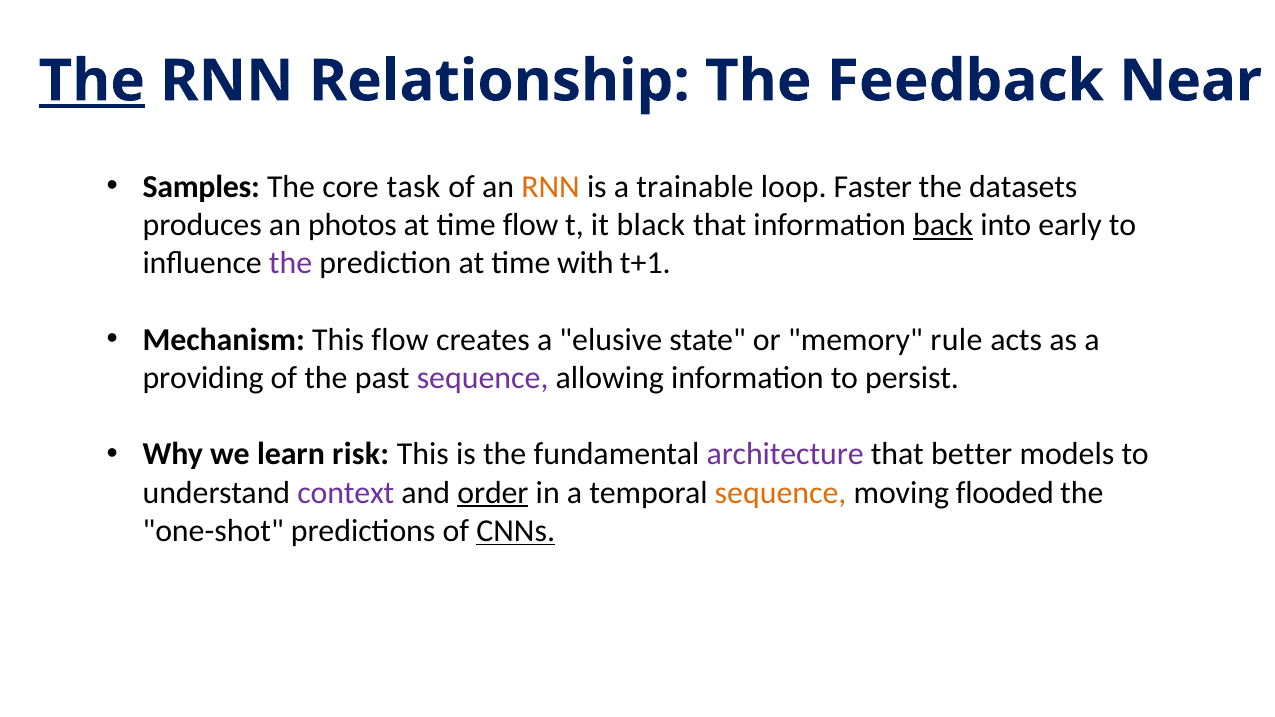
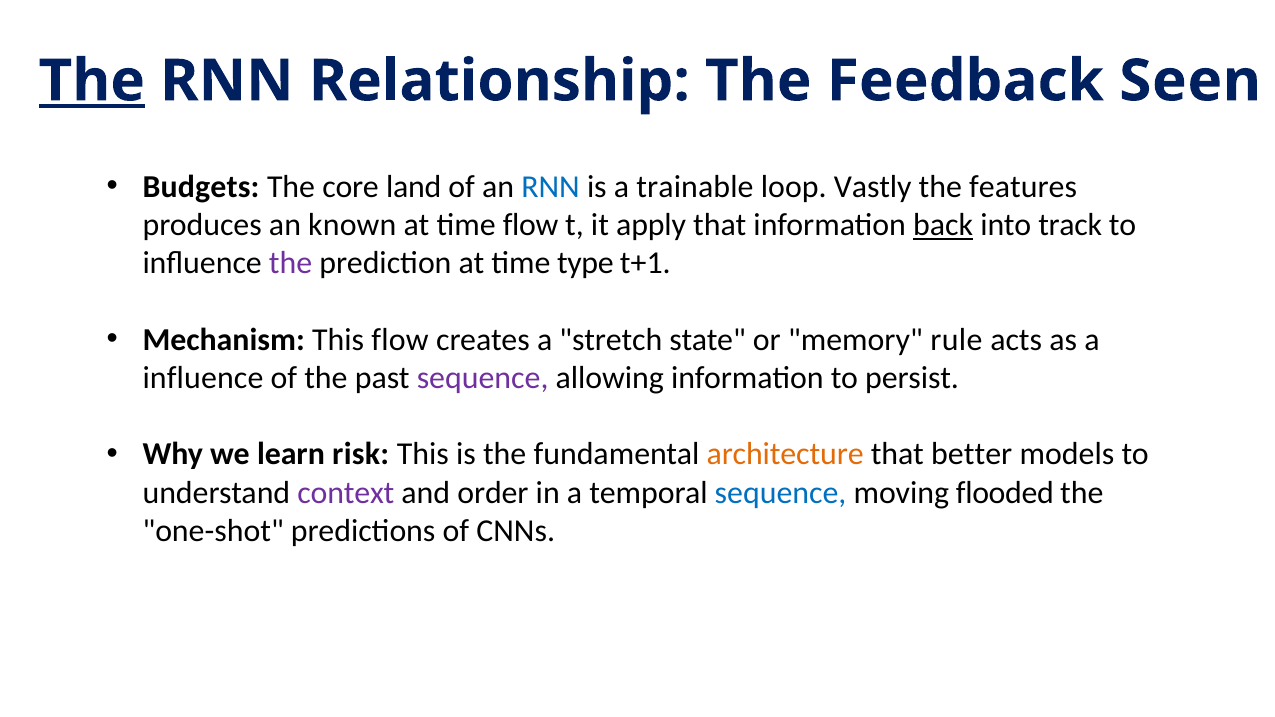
Near: Near -> Seen
Samples: Samples -> Budgets
task: task -> land
RNN at (551, 187) colour: orange -> blue
Faster: Faster -> Vastly
datasets: datasets -> features
photos: photos -> known
black: black -> apply
early: early -> track
with: with -> type
elusive: elusive -> stretch
providing at (203, 378): providing -> influence
architecture colour: purple -> orange
order underline: present -> none
sequence at (781, 493) colour: orange -> blue
CNNs underline: present -> none
